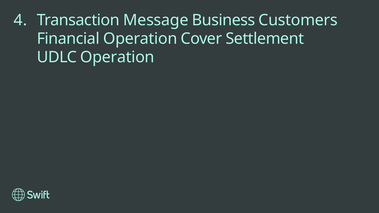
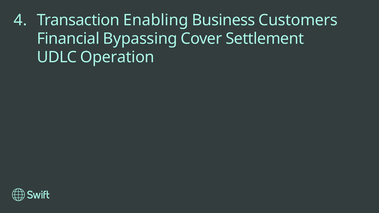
Message: Message -> Enabling
Financial Operation: Operation -> Bypassing
